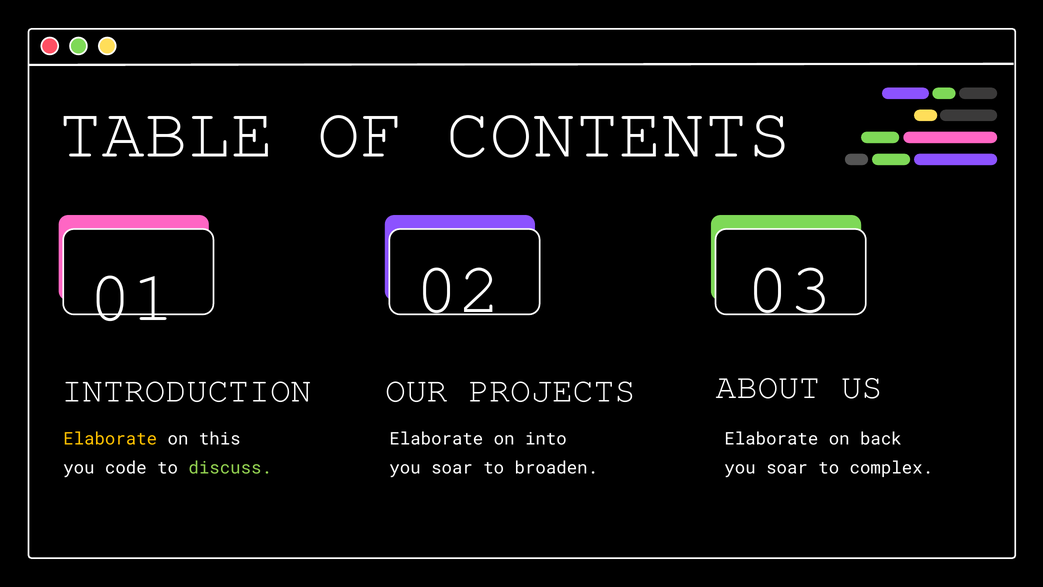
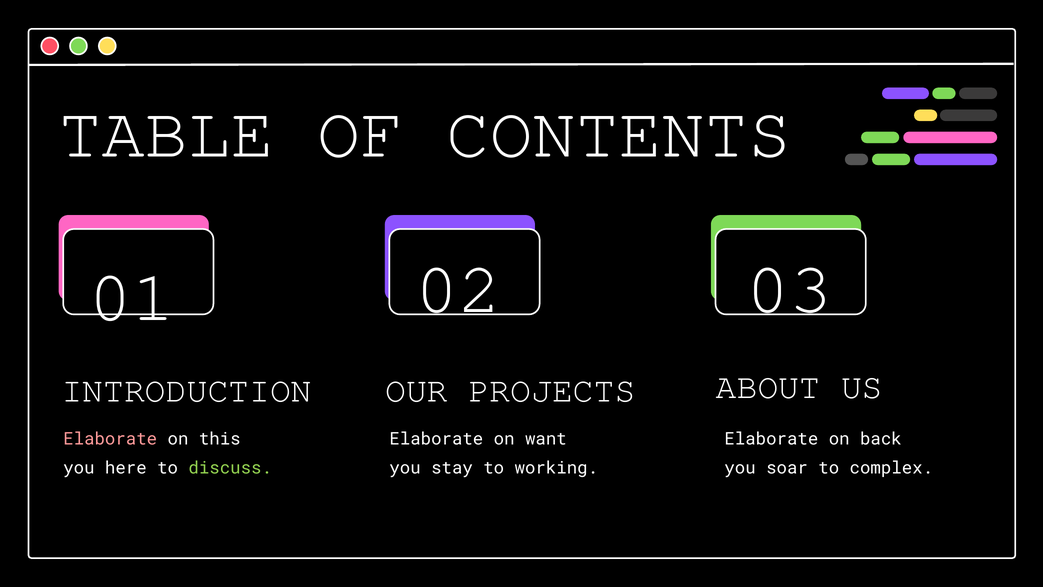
Elaborate at (110, 439) colour: yellow -> pink
into: into -> want
code: code -> here
soar at (452, 468): soar -> stay
broaden: broaden -> working
